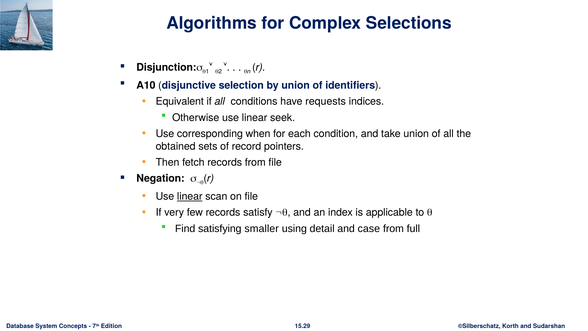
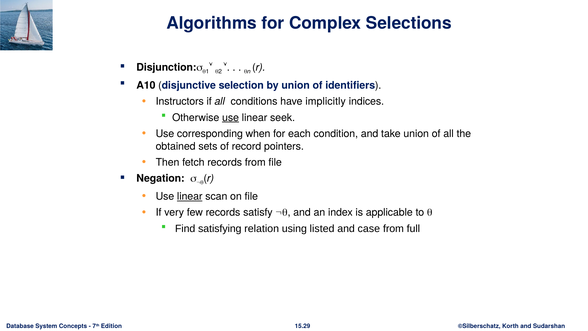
Equivalent: Equivalent -> Instructors
requests: requests -> implicitly
use at (231, 117) underline: none -> present
smaller: smaller -> relation
detail: detail -> listed
